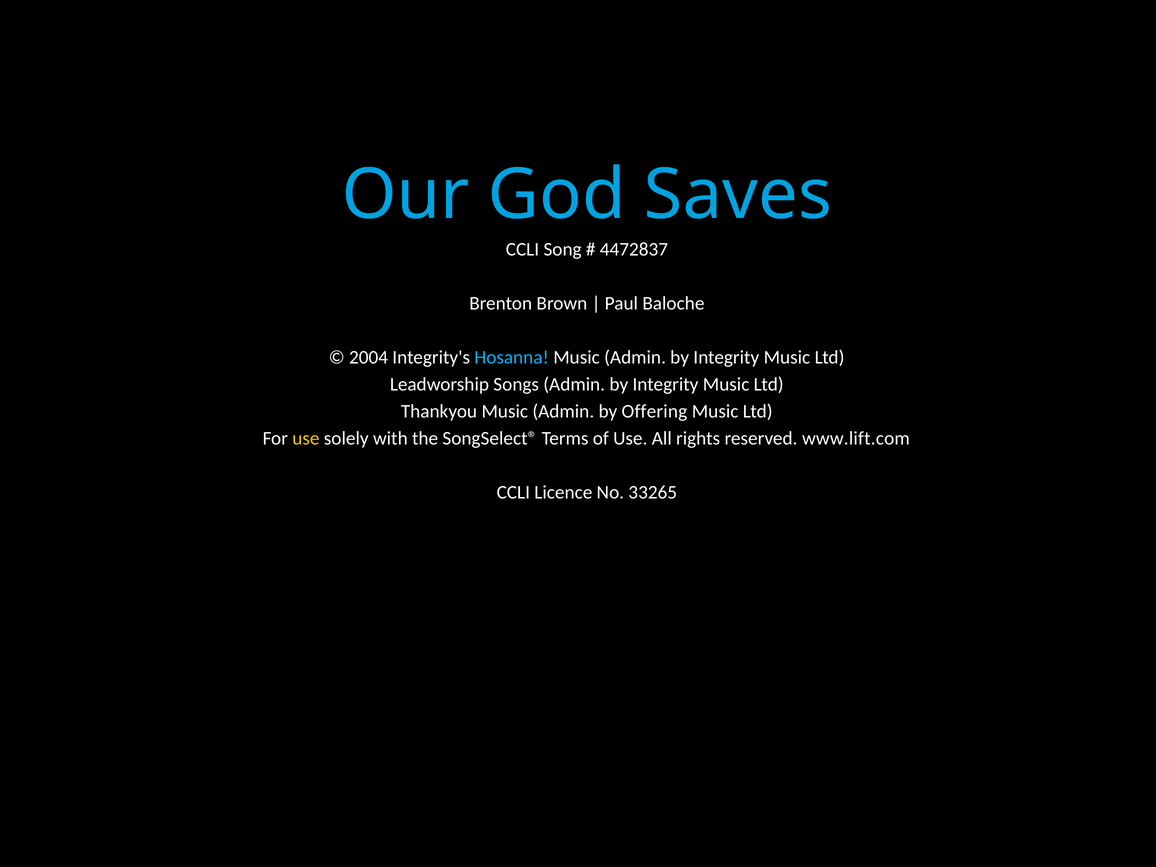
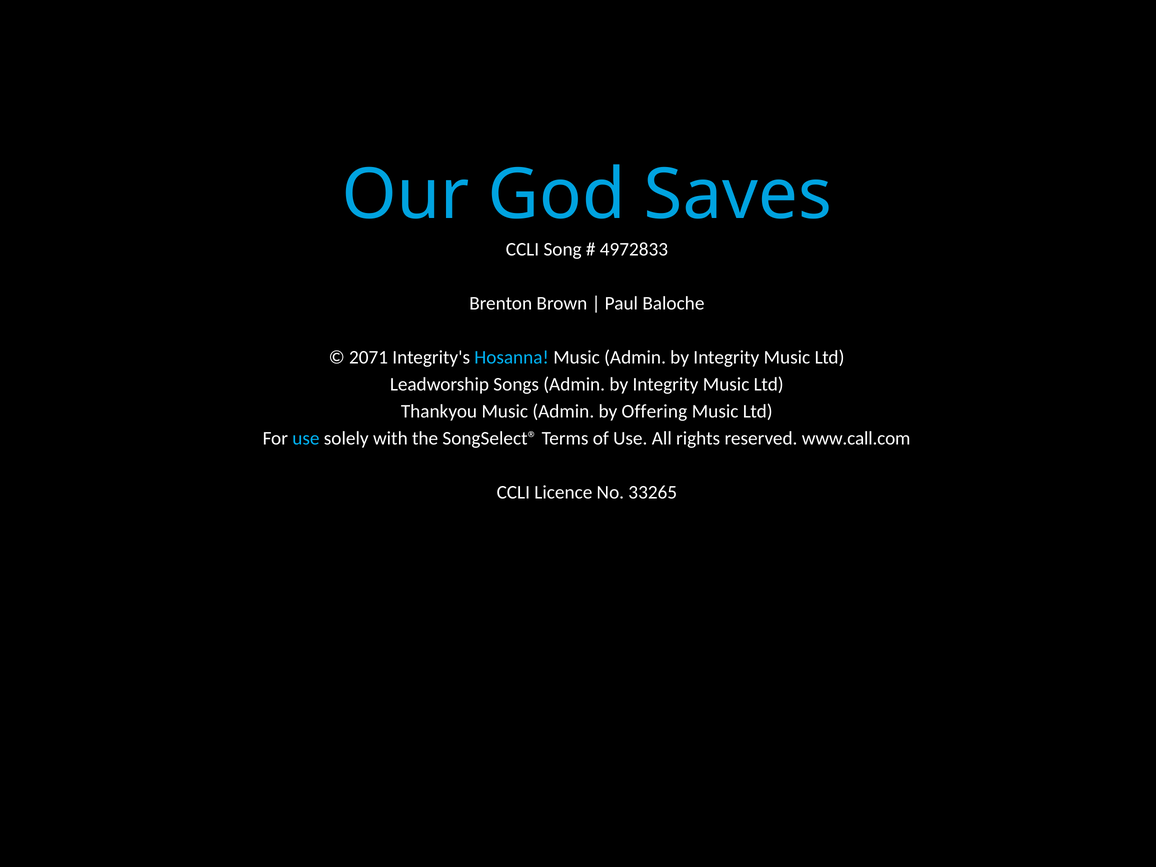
4472837: 4472837 -> 4972833
2004: 2004 -> 2071
use at (306, 438) colour: yellow -> light blue
www.lift.com: www.lift.com -> www.call.com
